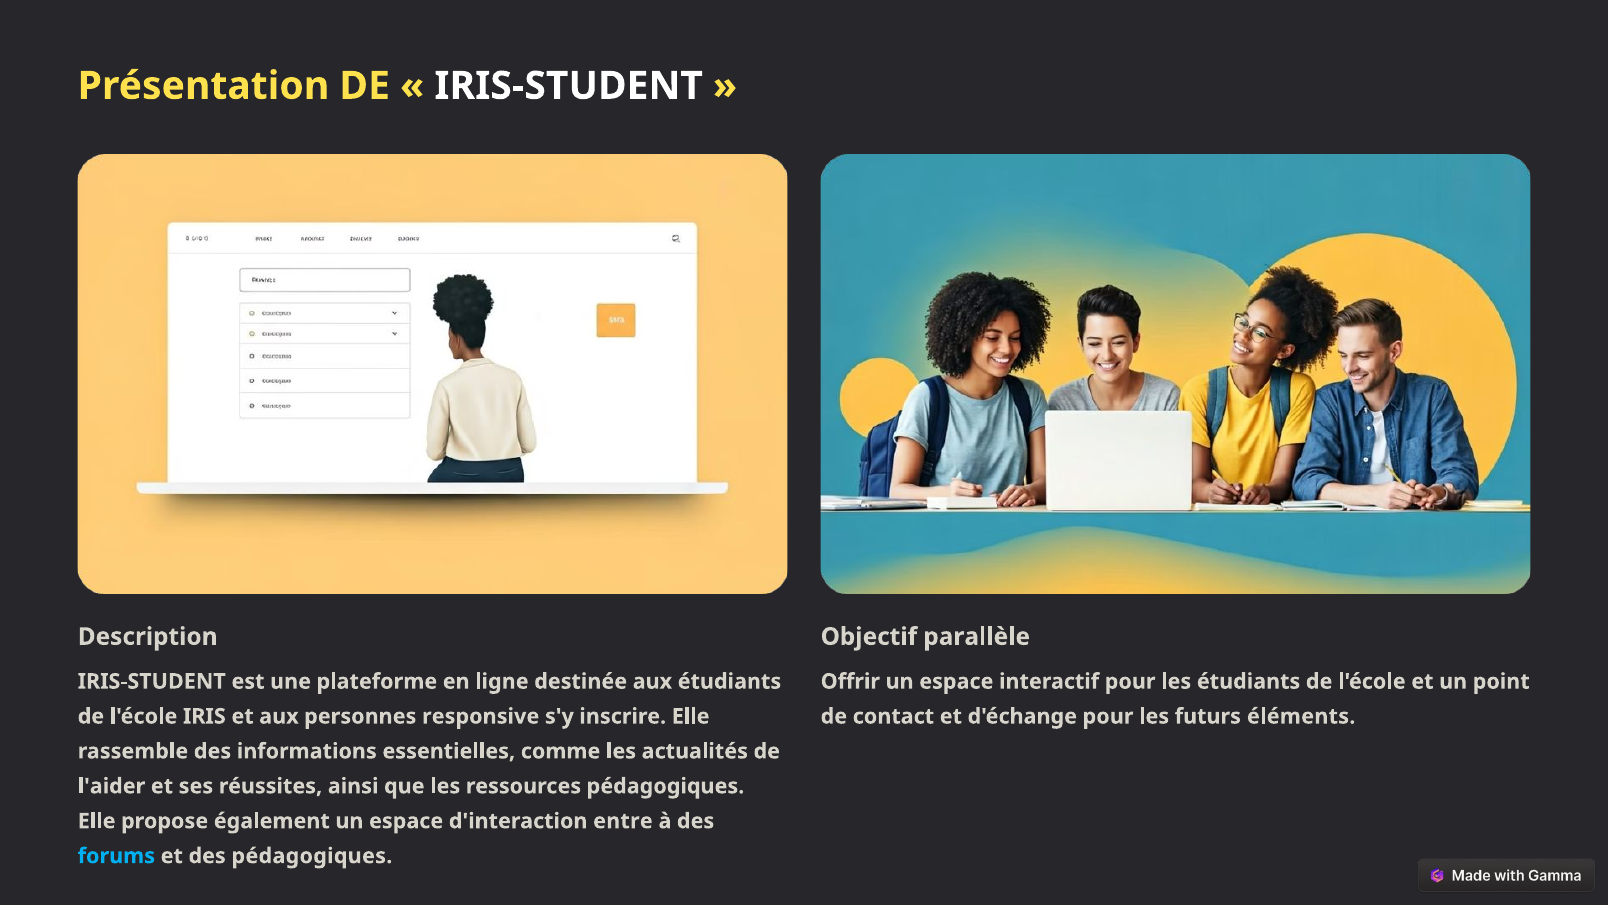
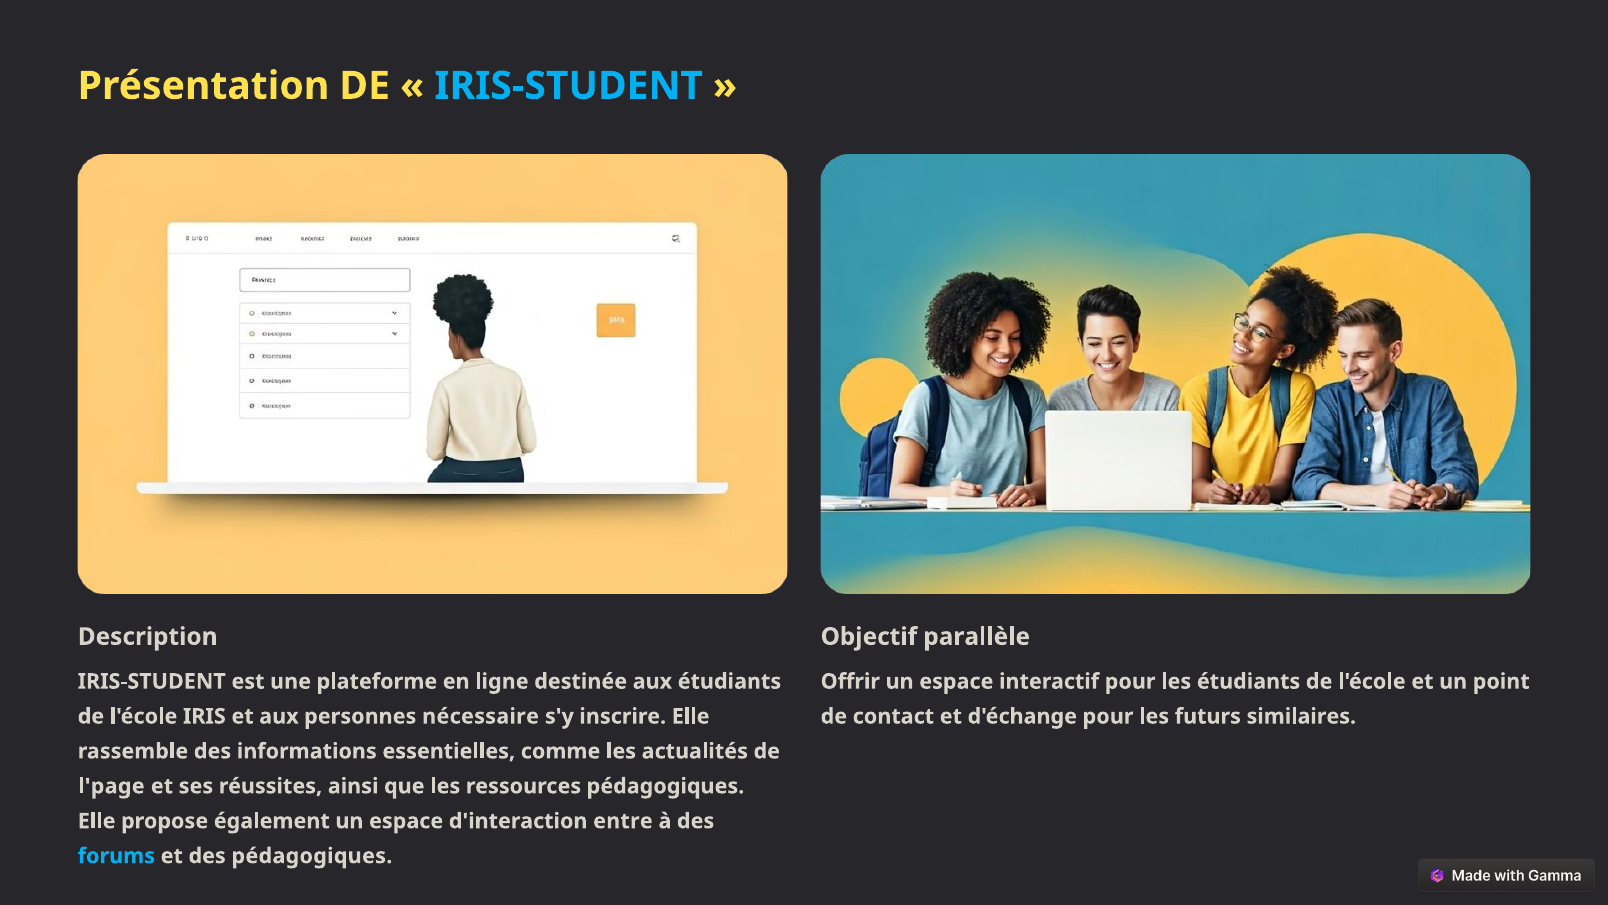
IRIS-STUDENT at (569, 86) colour: white -> light blue
responsive: responsive -> nécessaire
éléments: éléments -> similaires
l'aider: l'aider -> l'page
